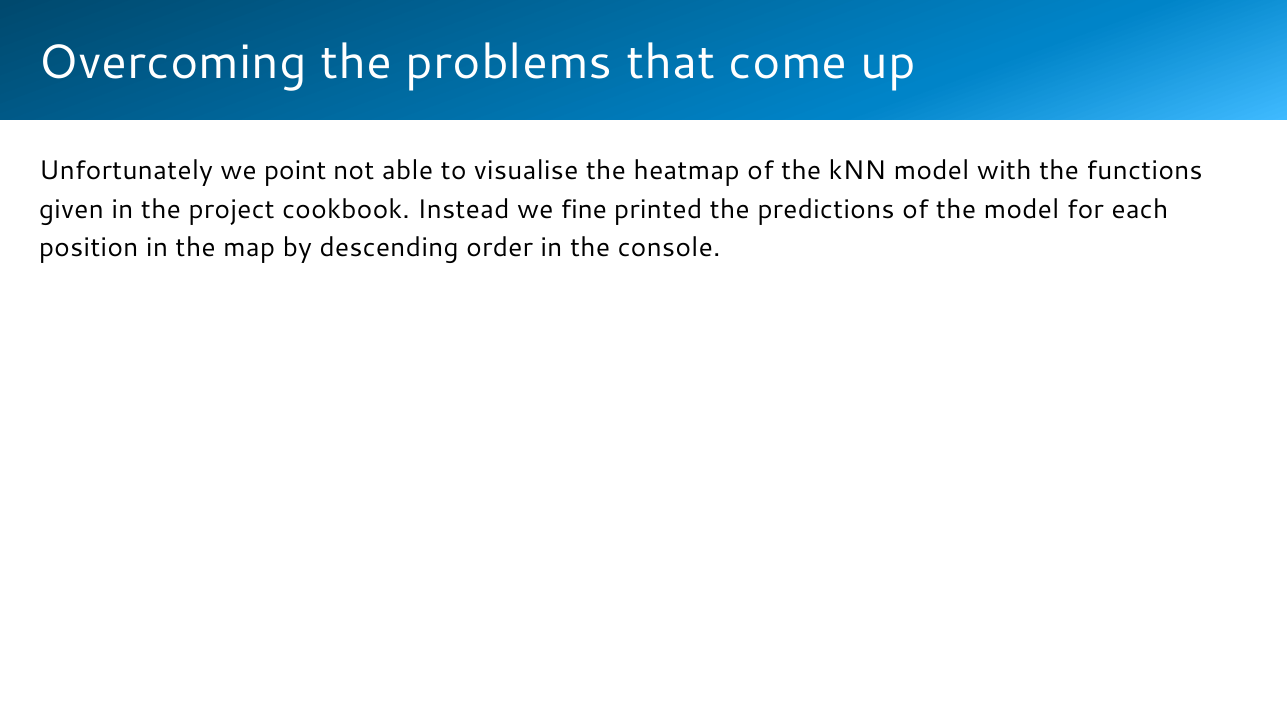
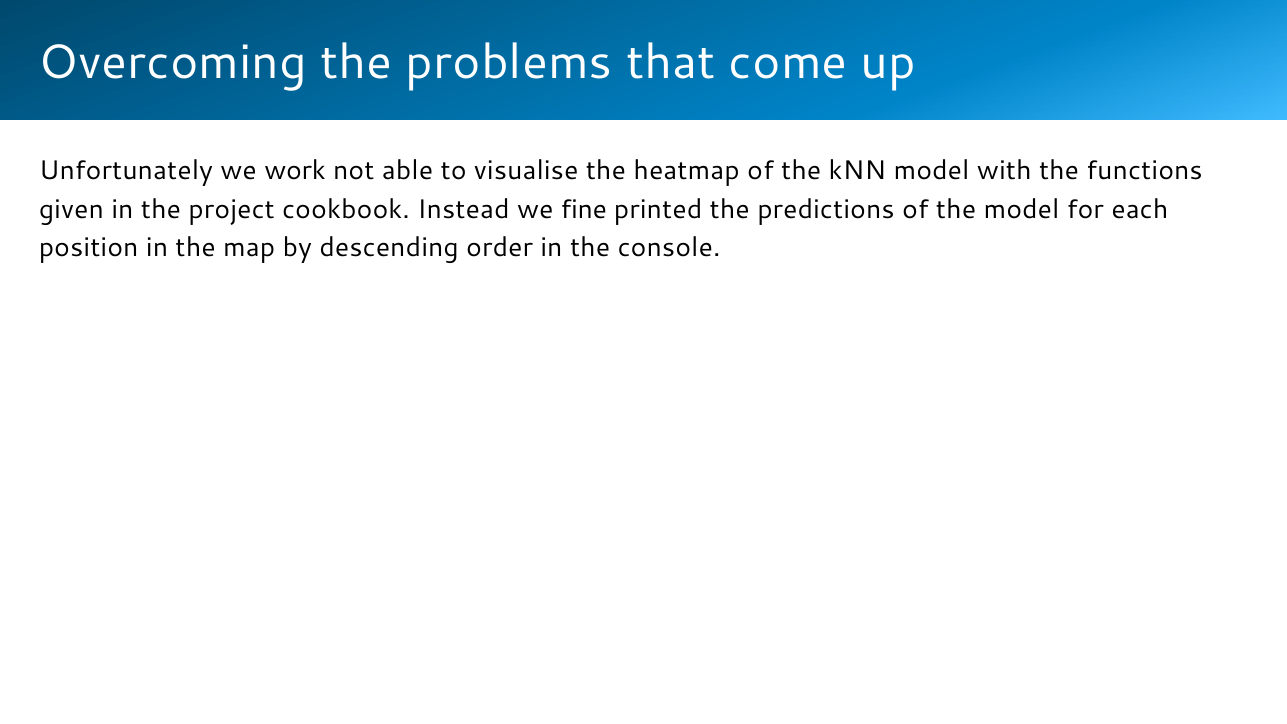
point: point -> work
